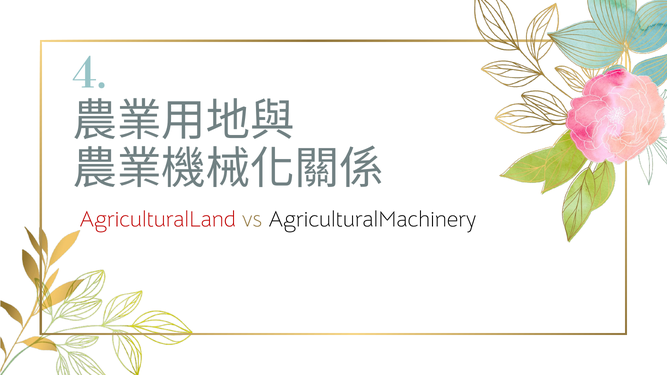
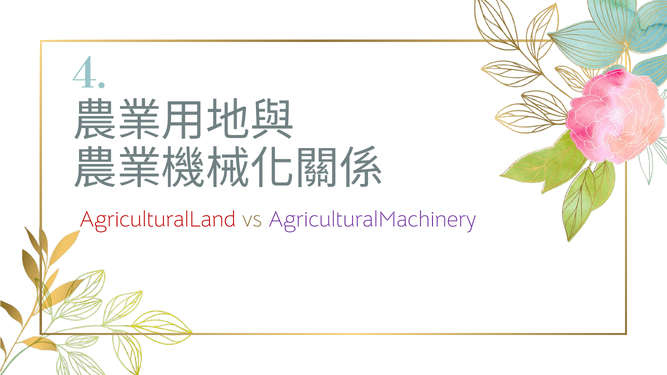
AgriculturalMachinery colour: black -> purple
